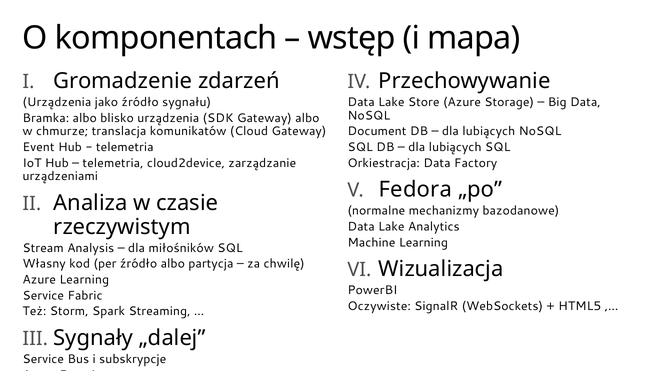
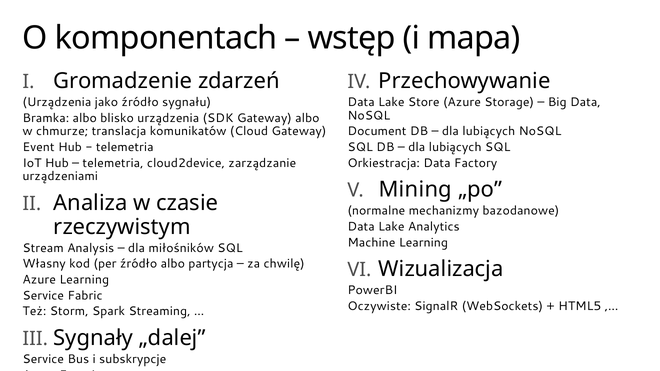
Fedora: Fedora -> Mining
